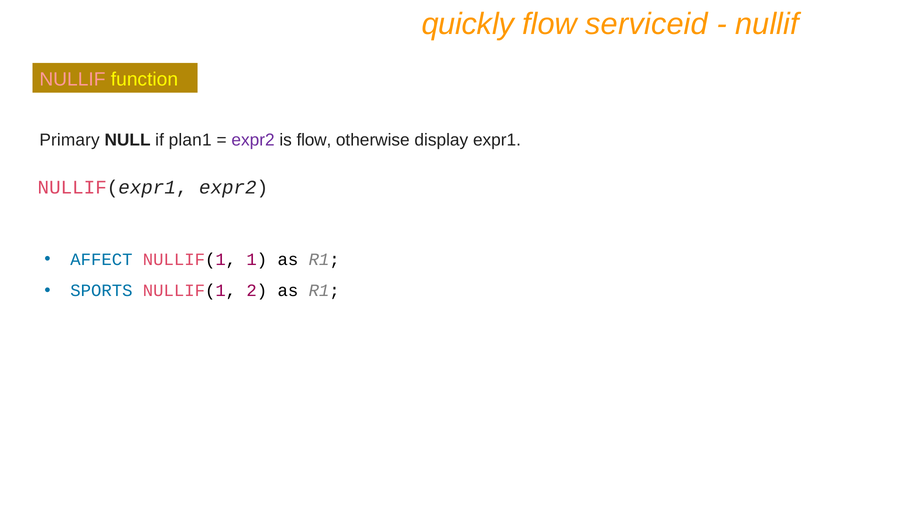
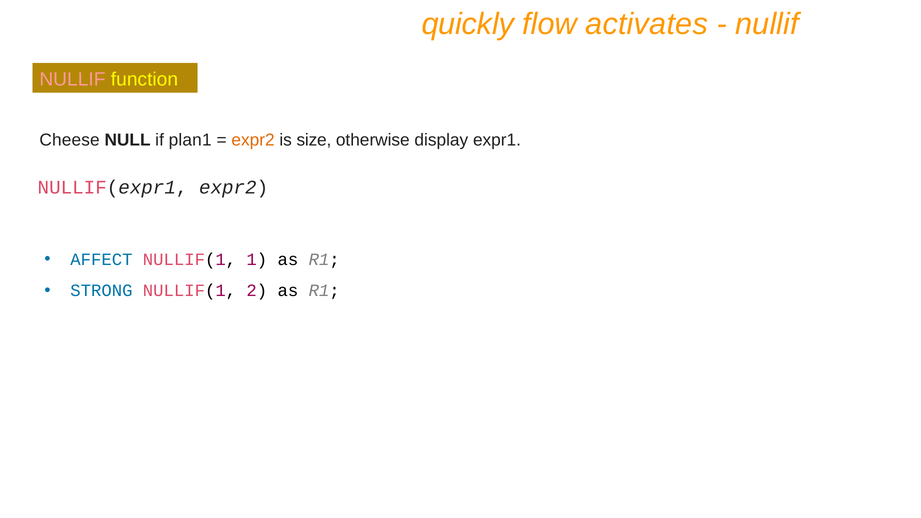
serviceid: serviceid -> activates
Primary: Primary -> Cheese
expr2 at (253, 140) colour: purple -> orange
is flow: flow -> size
SPORTS: SPORTS -> STRONG
